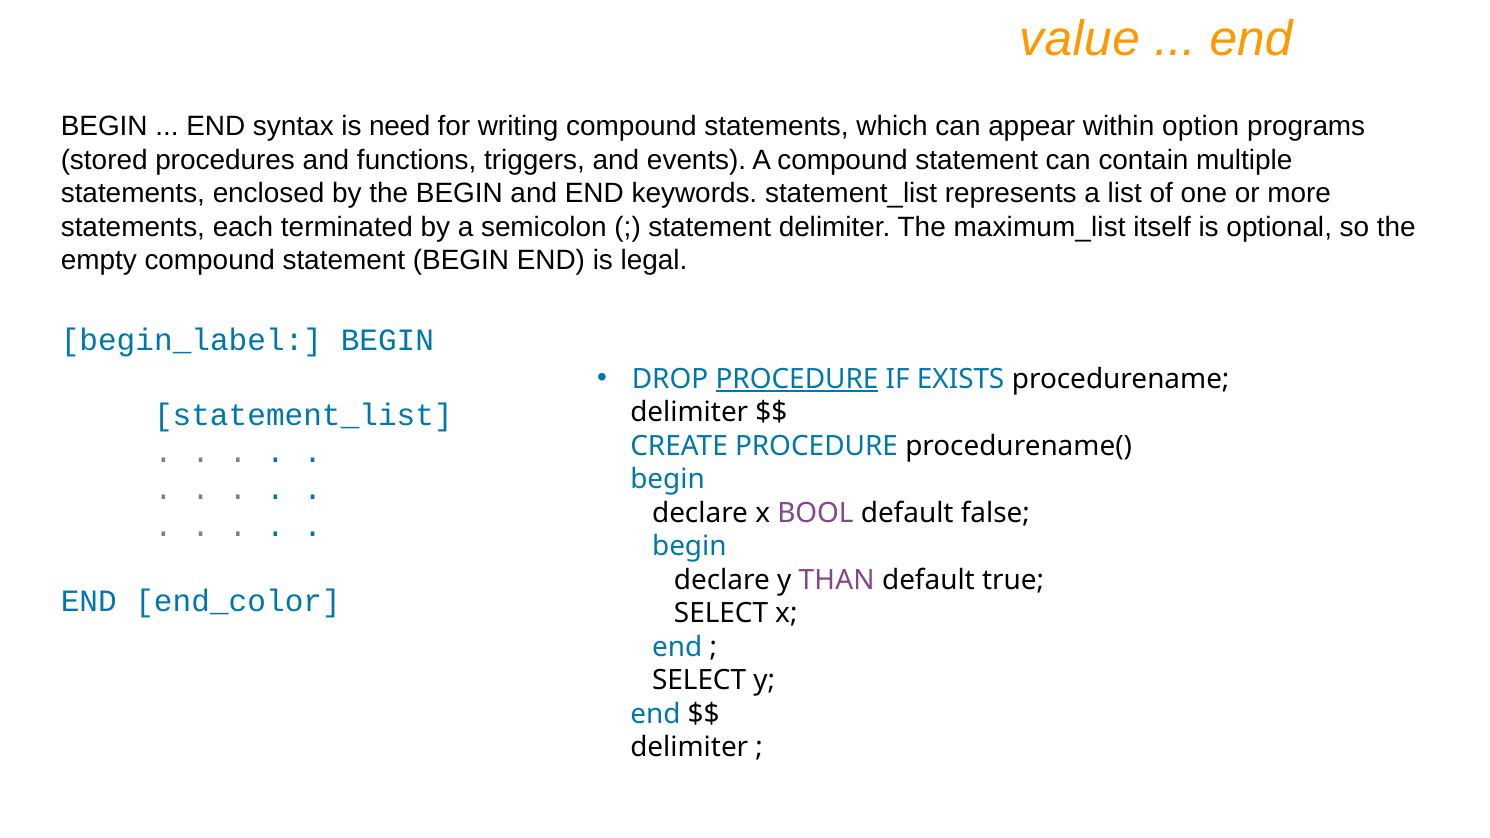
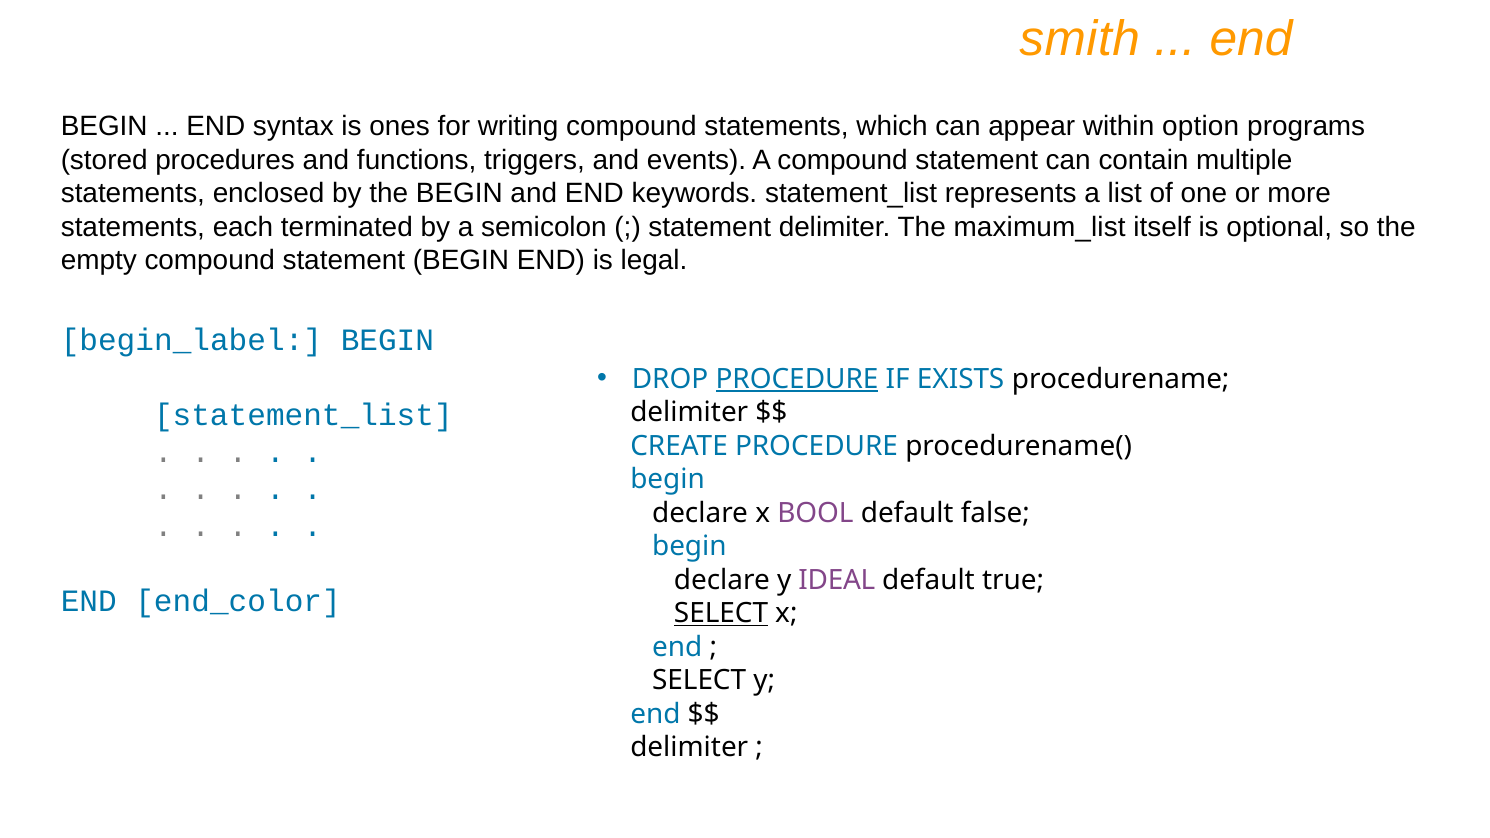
value: value -> smith
need: need -> ones
THAN: THAN -> IDEAL
SELECT at (721, 614) underline: none -> present
